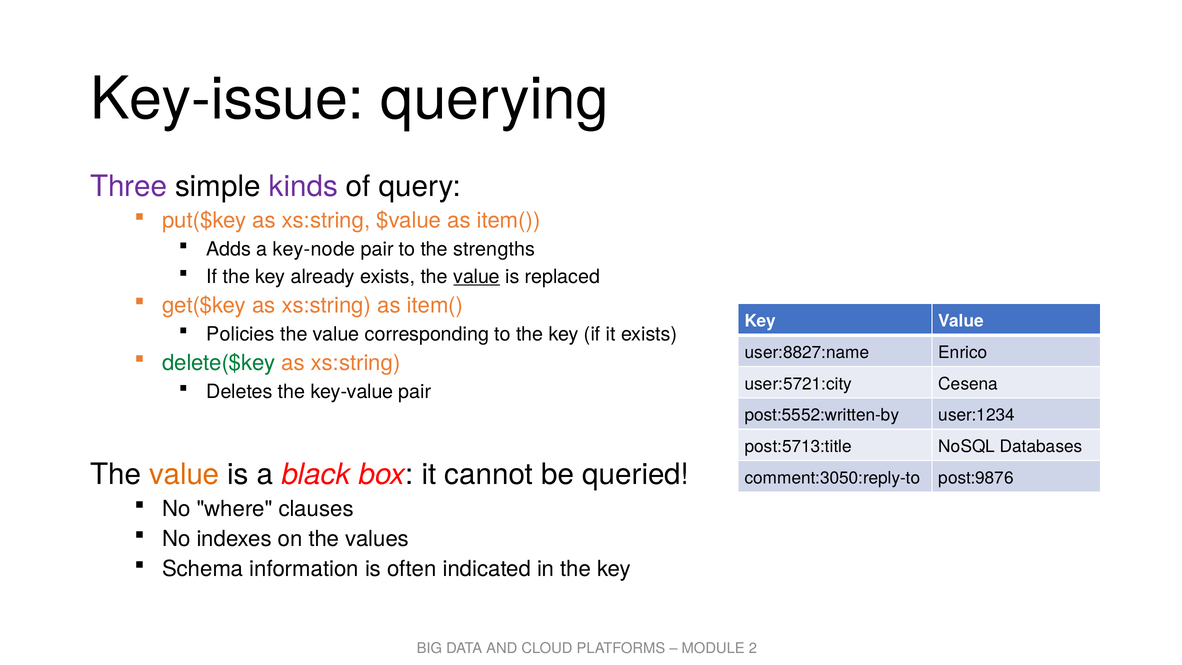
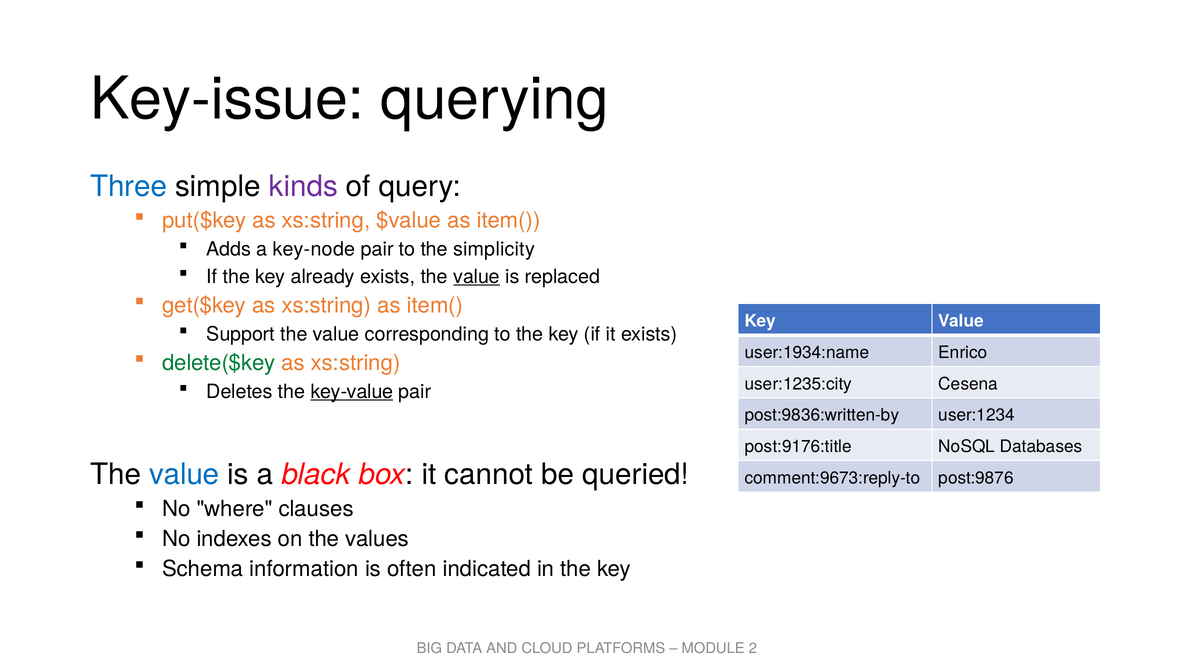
Three colour: purple -> blue
strengths: strengths -> simplicity
Policies: Policies -> Support
user:8827:name: user:8827:name -> user:1934:name
user:5721:city: user:5721:city -> user:1235:city
key-value underline: none -> present
post:5552:written-by: post:5552:written-by -> post:9836:written-by
post:5713:title: post:5713:title -> post:9176:title
value at (184, 475) colour: orange -> blue
comment:3050:reply-to: comment:3050:reply-to -> comment:9673:reply-to
